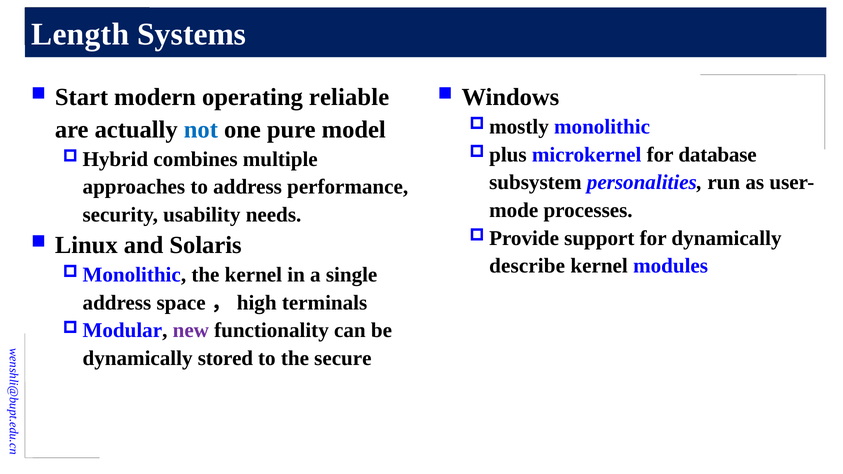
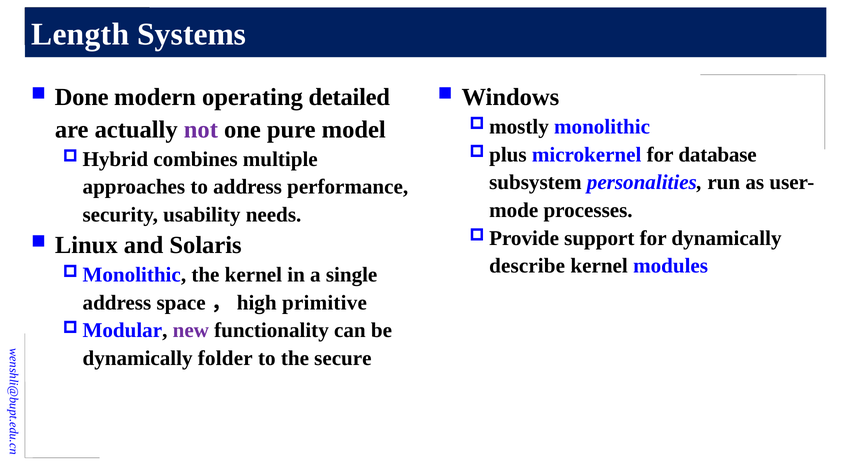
Start: Start -> Done
reliable: reliable -> detailed
not colour: blue -> purple
terminals: terminals -> primitive
stored: stored -> folder
